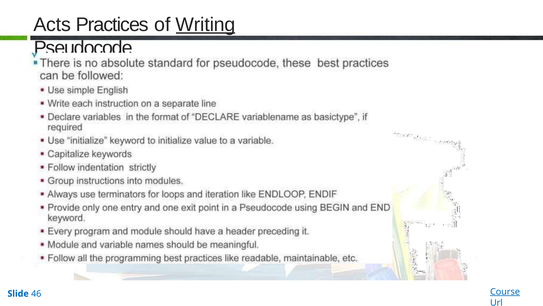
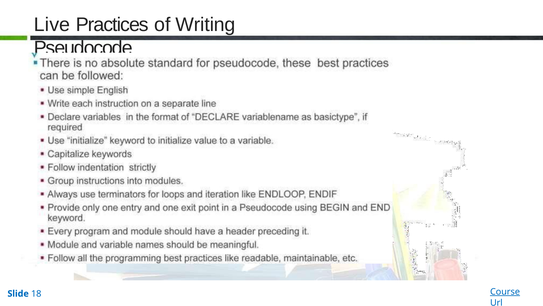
Acts: Acts -> Live
Writing underline: present -> none
46: 46 -> 18
